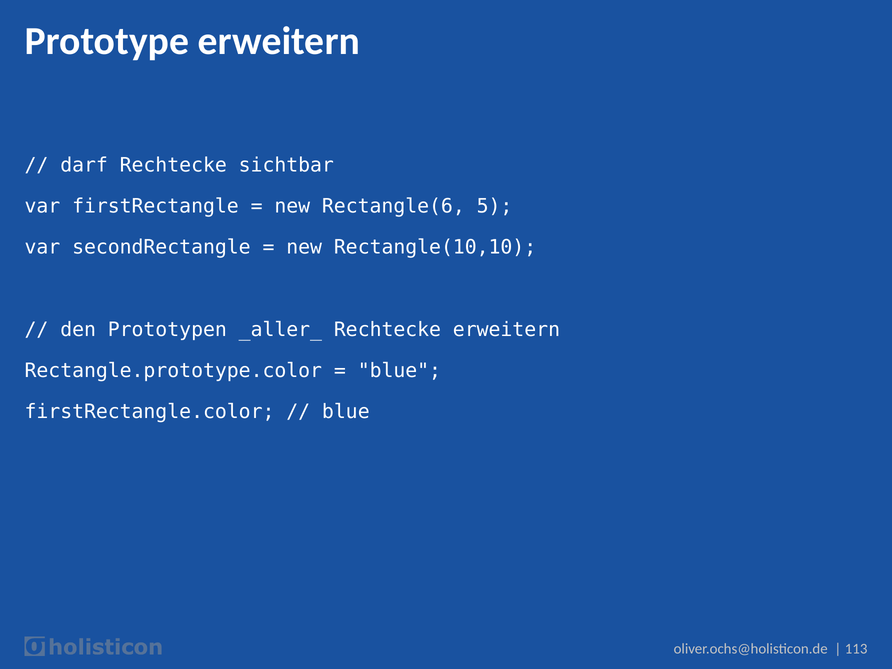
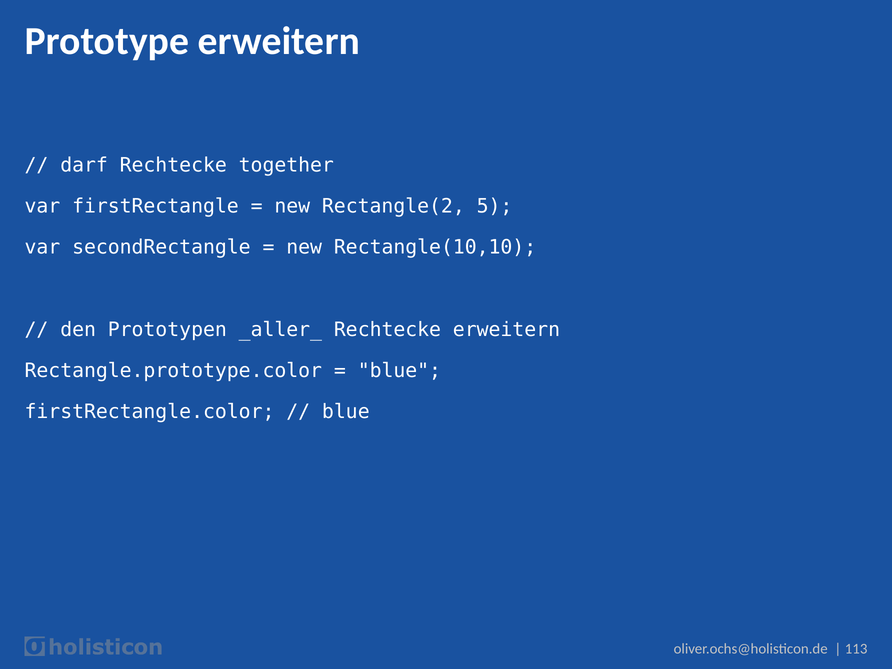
sichtbar: sichtbar -> together
Rectangle(6: Rectangle(6 -> Rectangle(2
